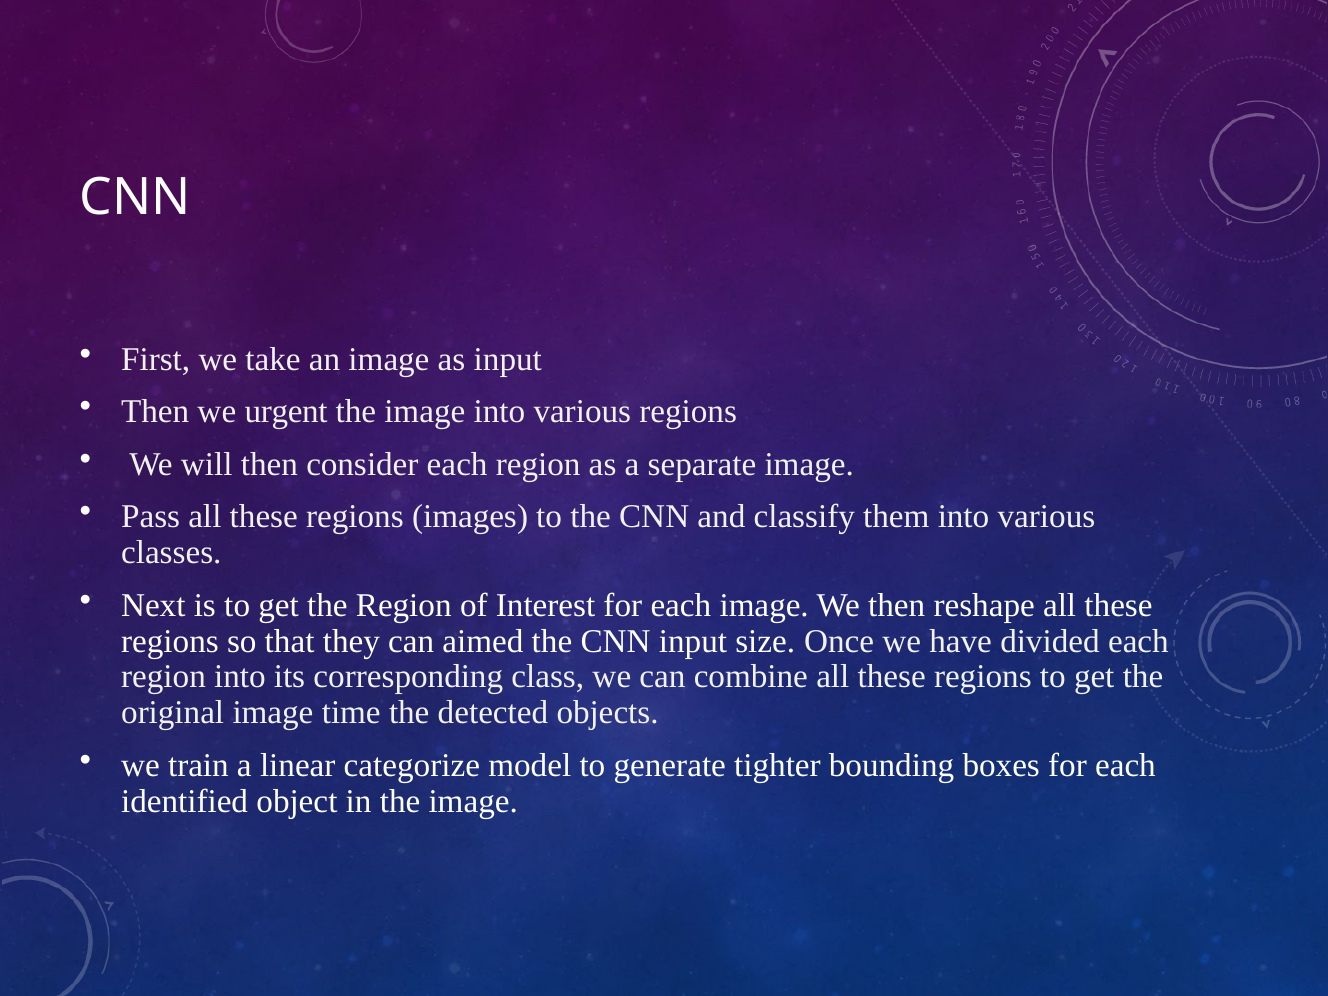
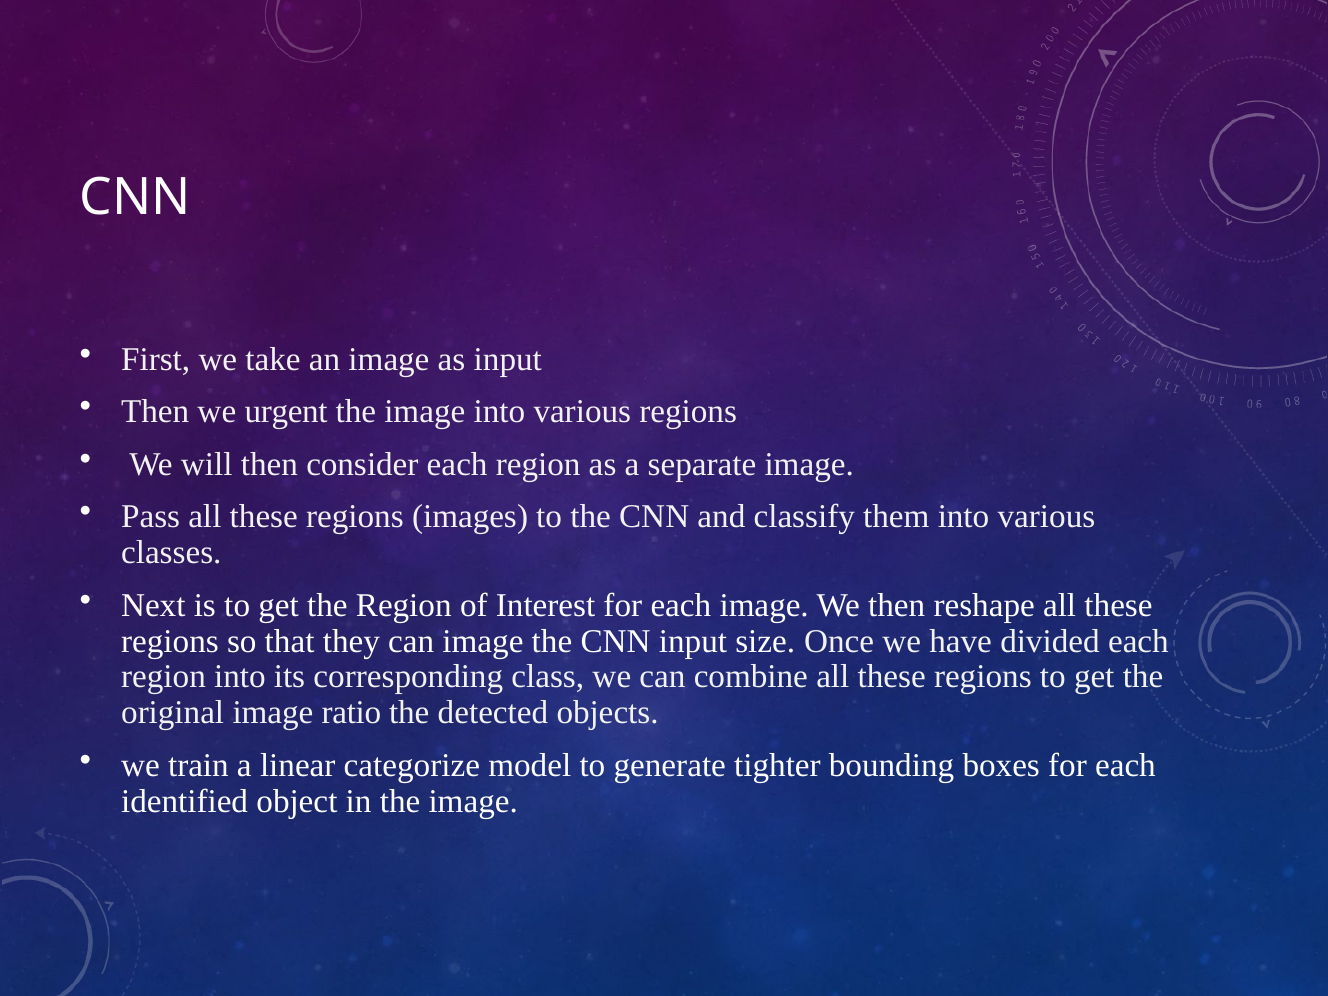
can aimed: aimed -> image
time: time -> ratio
